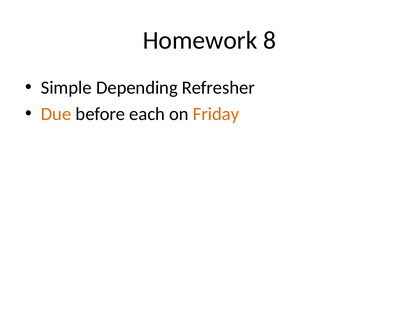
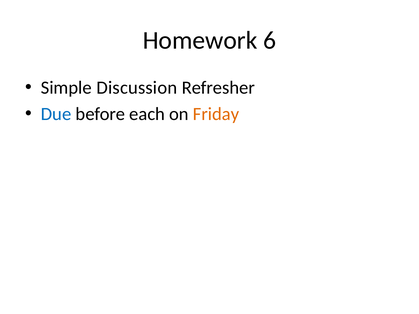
8: 8 -> 6
Depending: Depending -> Discussion
Due colour: orange -> blue
